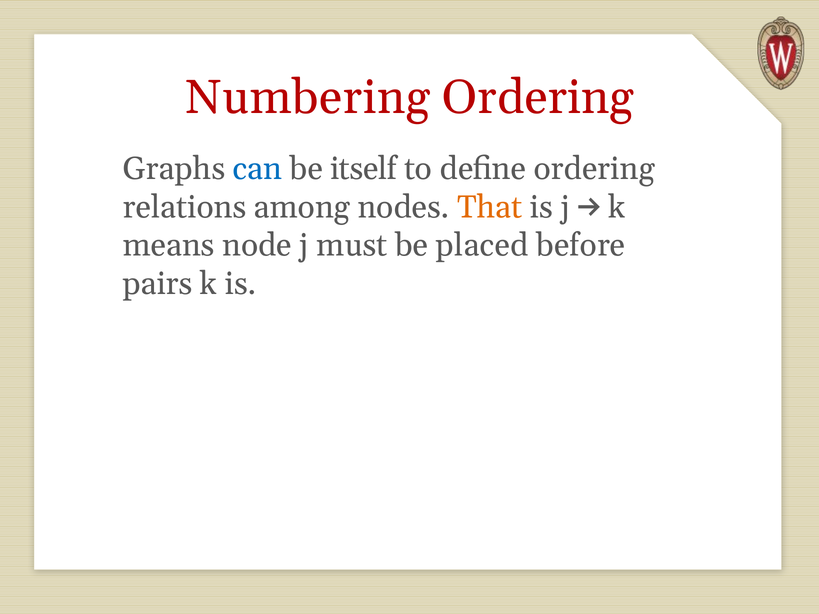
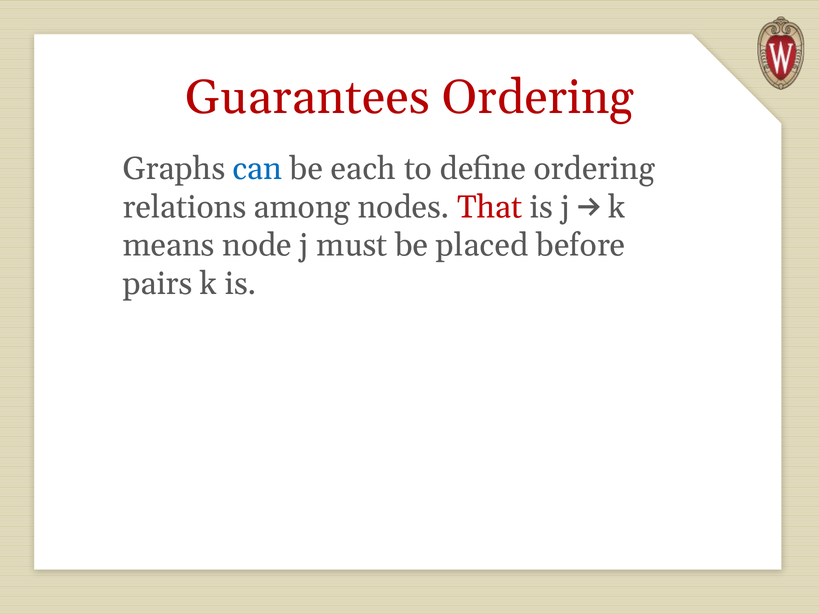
Numbering: Numbering -> Guarantees
itself: itself -> each
That colour: orange -> red
